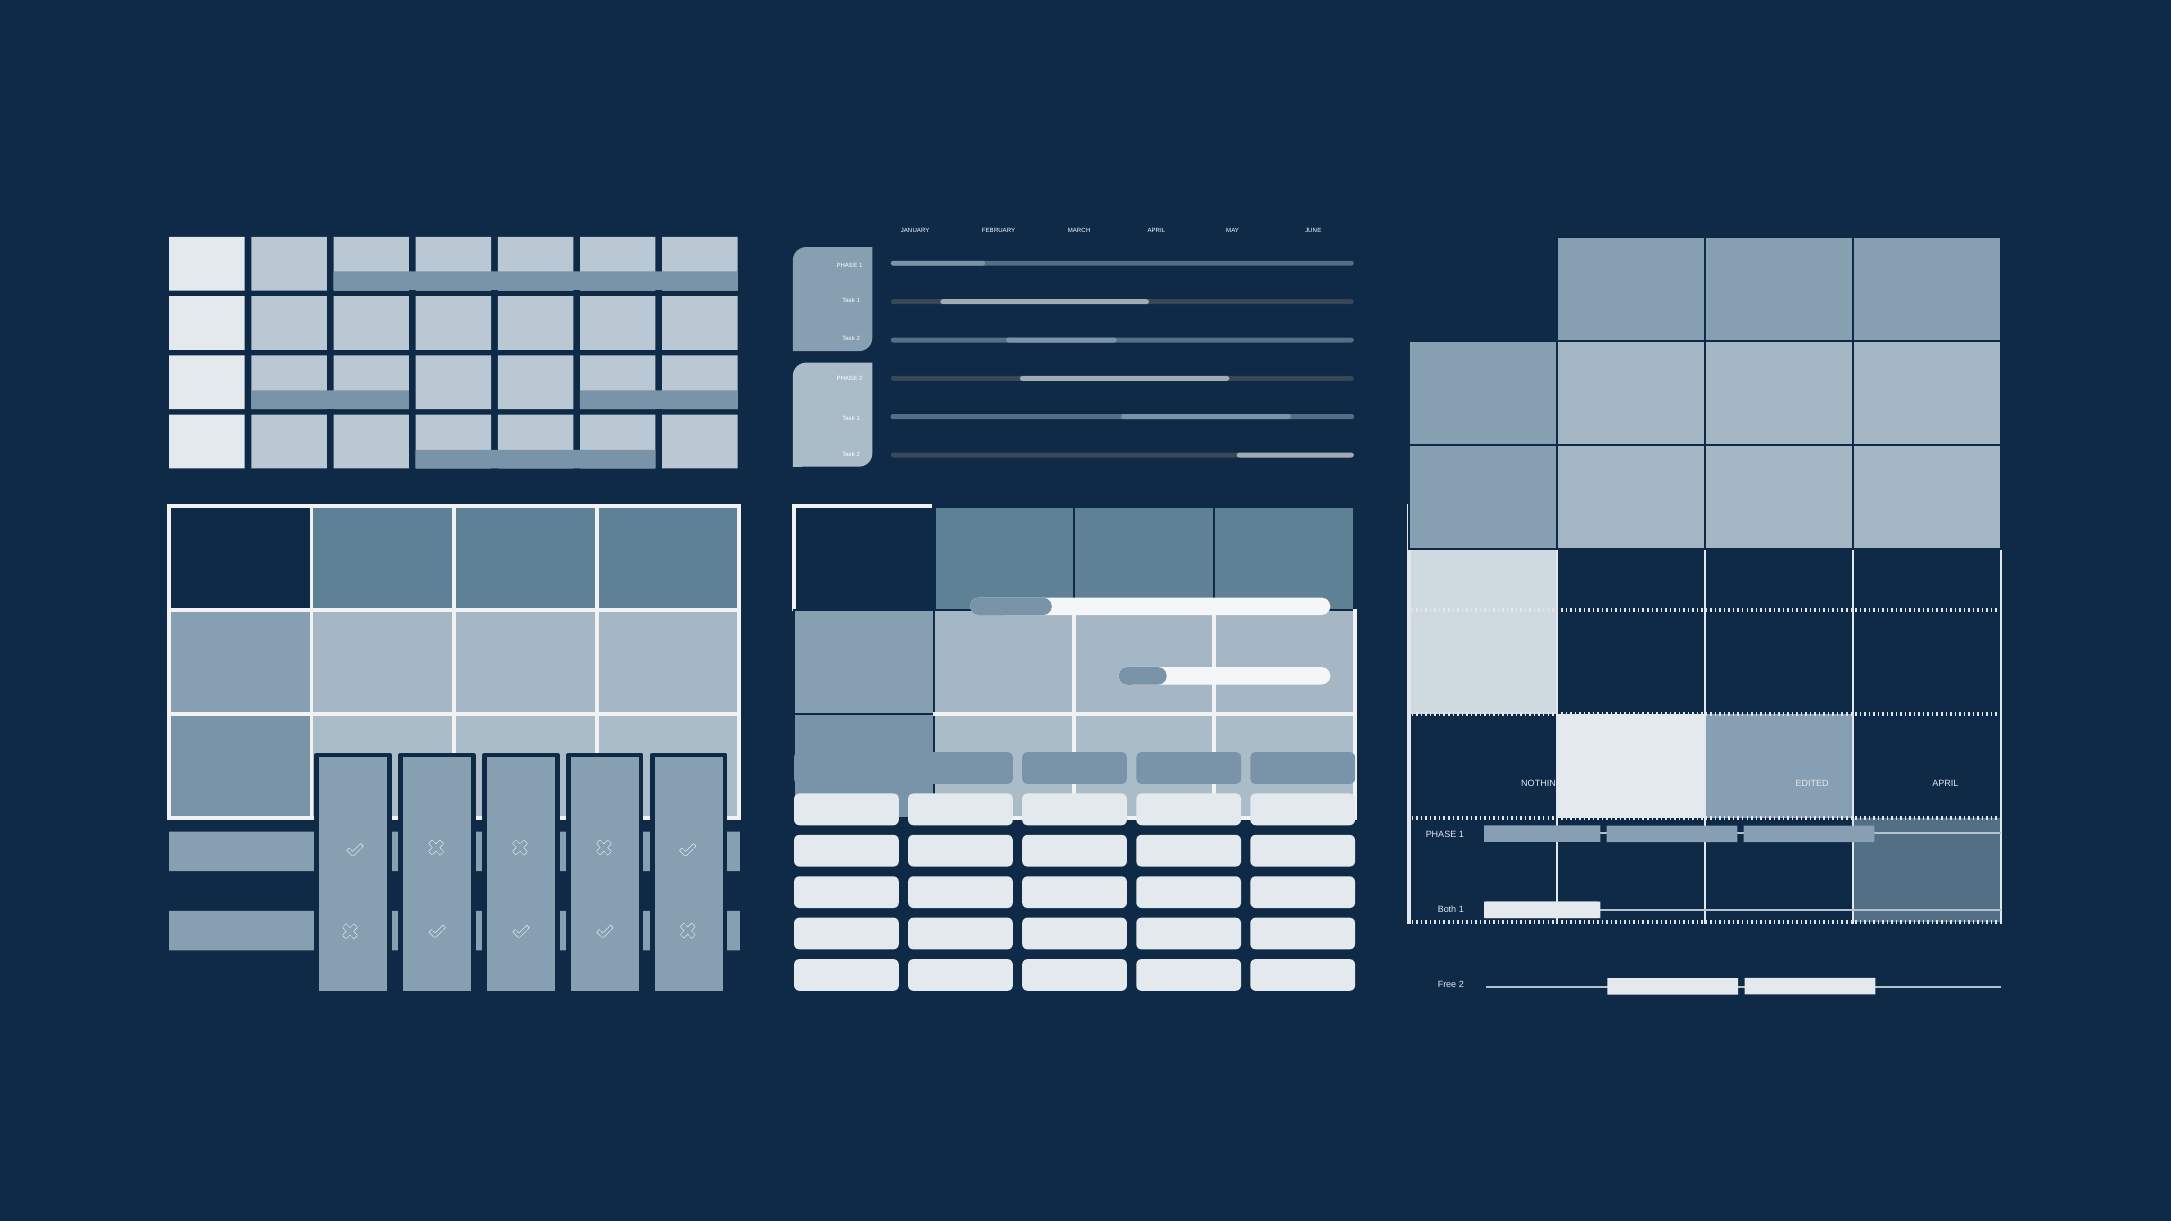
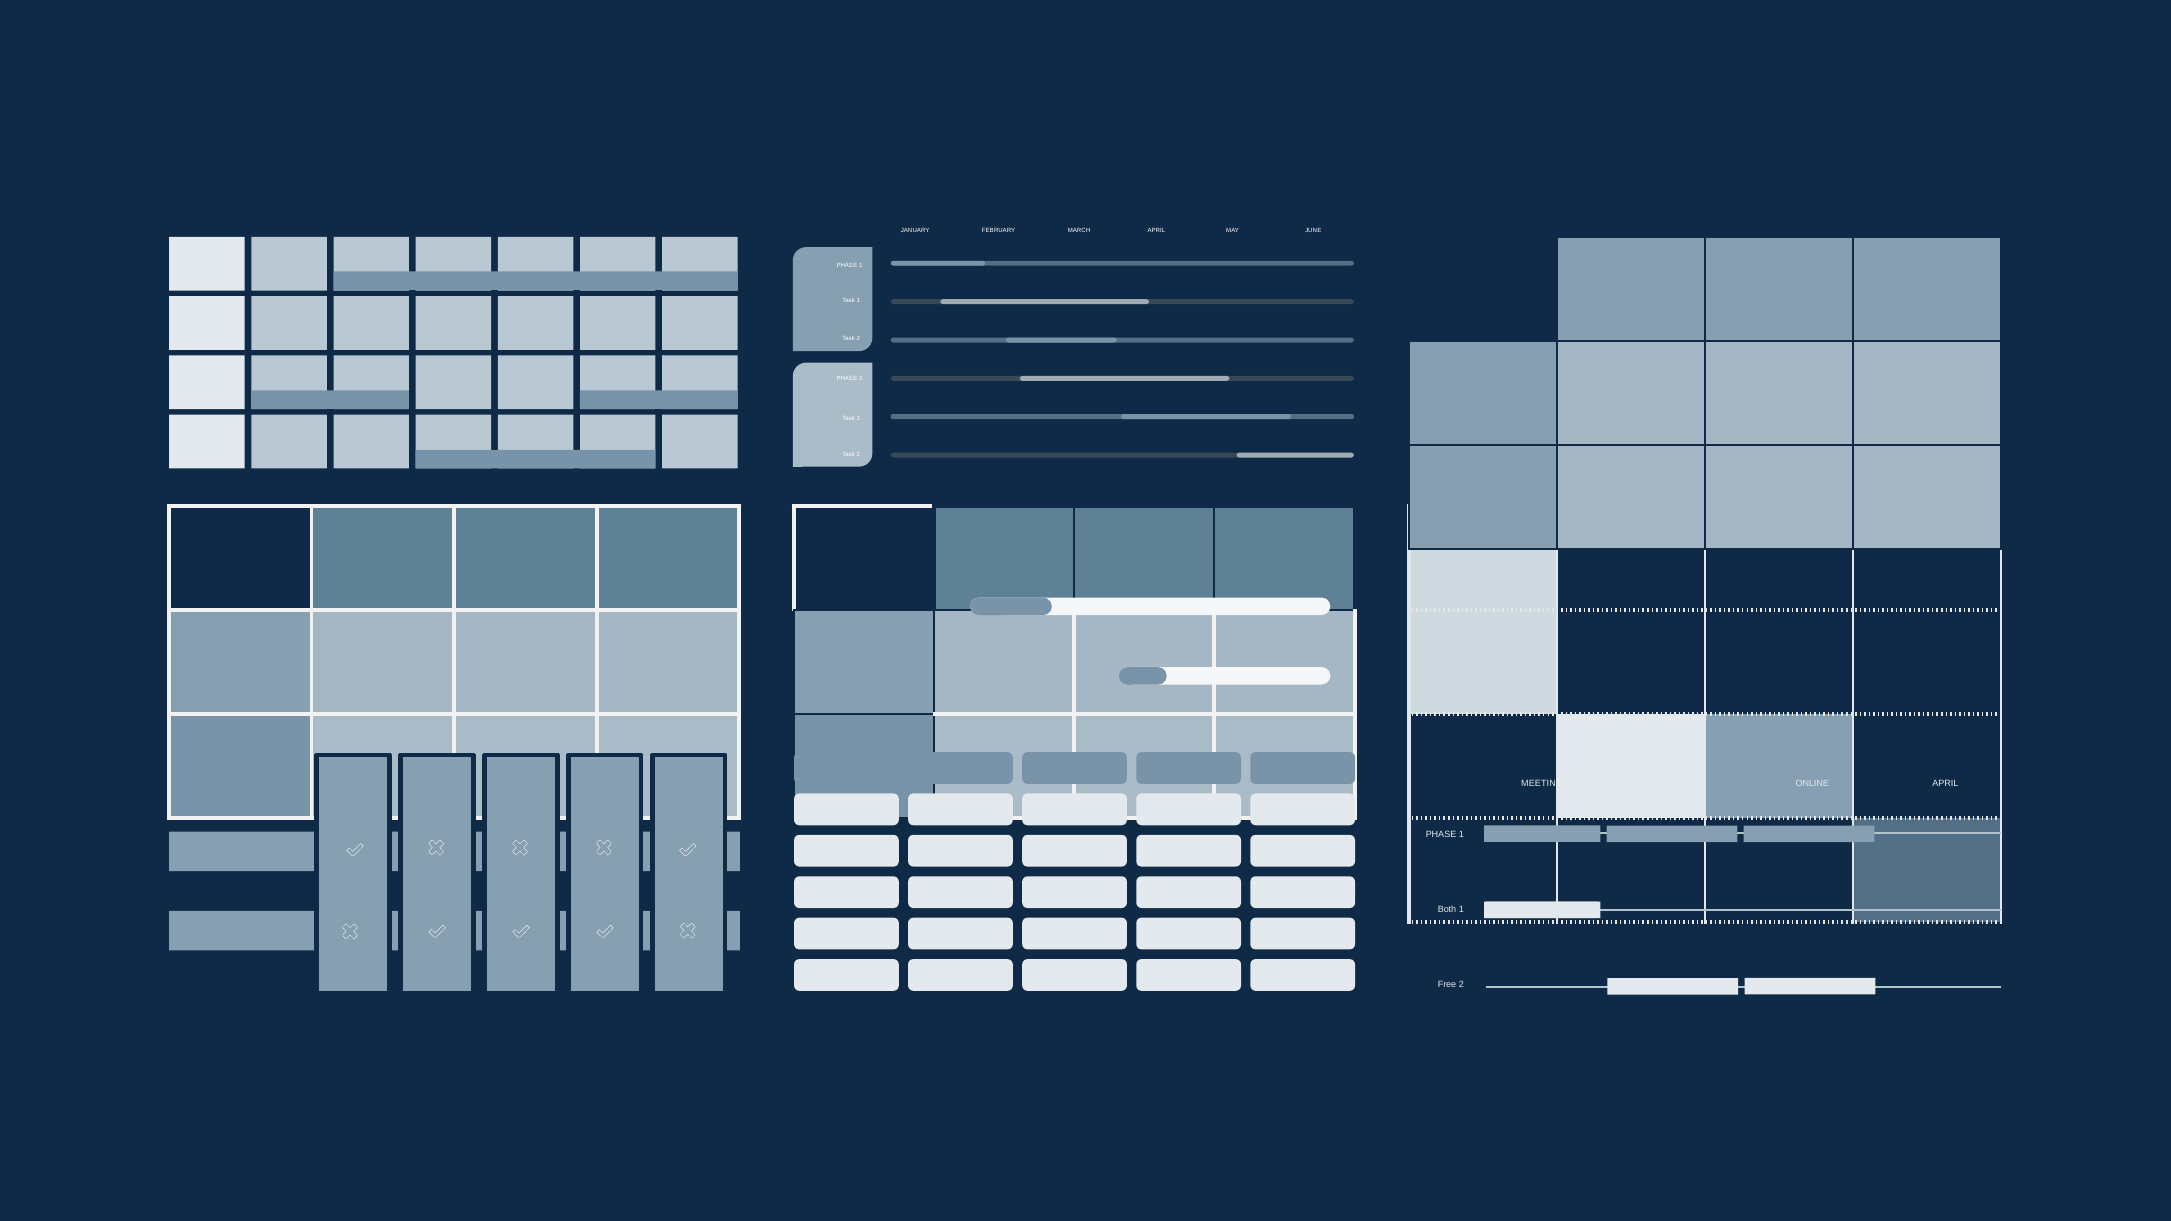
NOTHING: NOTHING -> MEETING
EDITED: EDITED -> ONLINE
